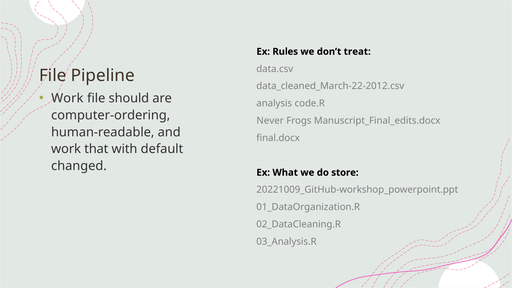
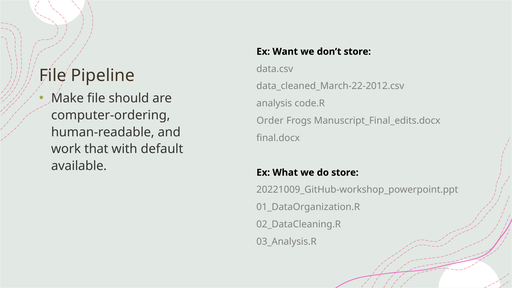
Rules: Rules -> Want
don’t treat: treat -> store
Work at (67, 98): Work -> Make
Never: Never -> Order
changed: changed -> available
